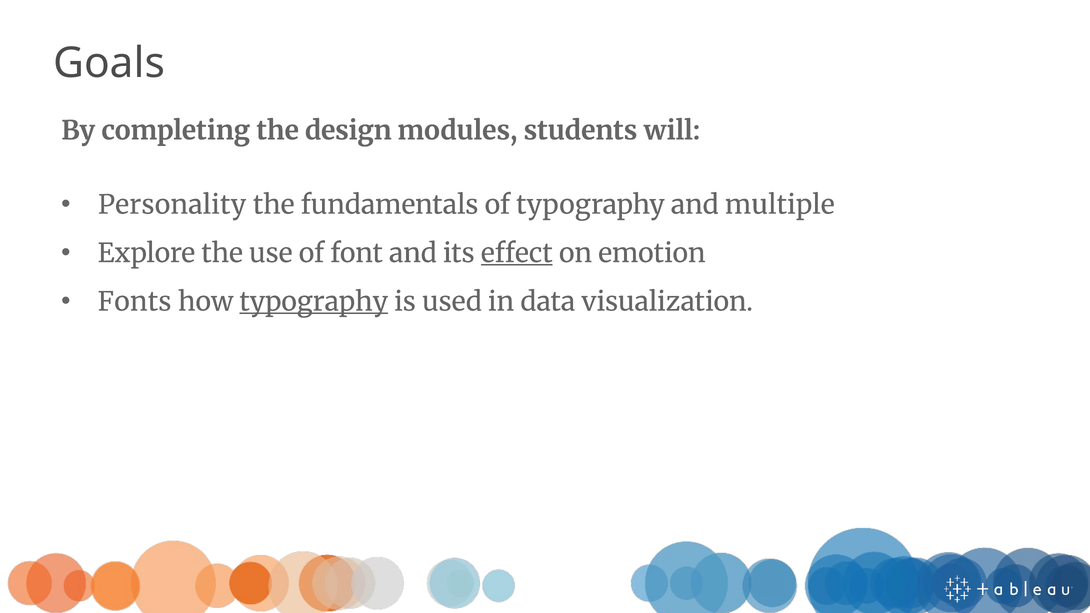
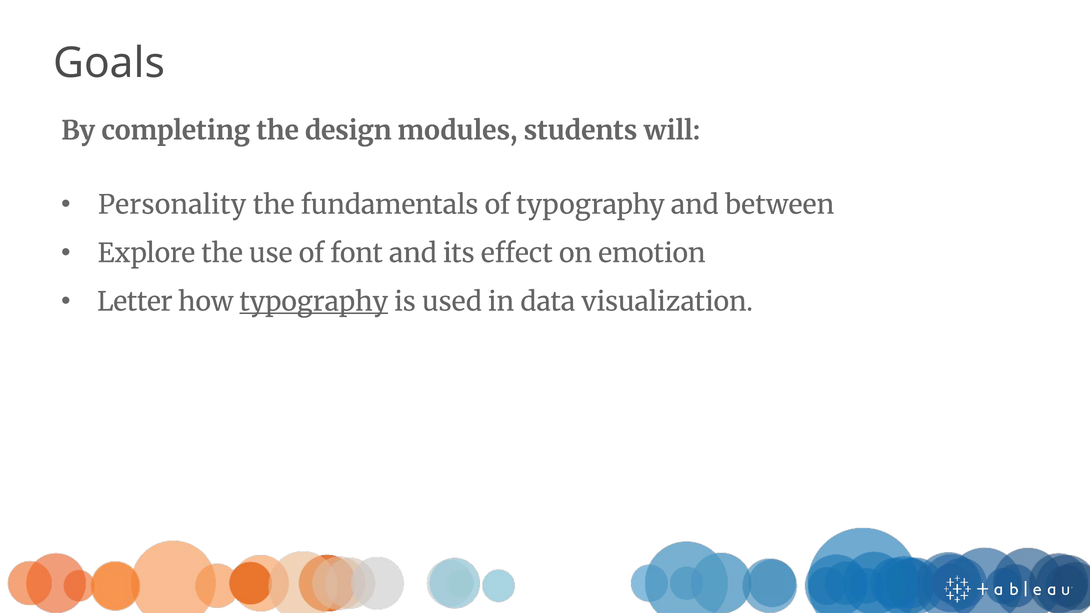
multiple: multiple -> between
effect underline: present -> none
Fonts: Fonts -> Letter
